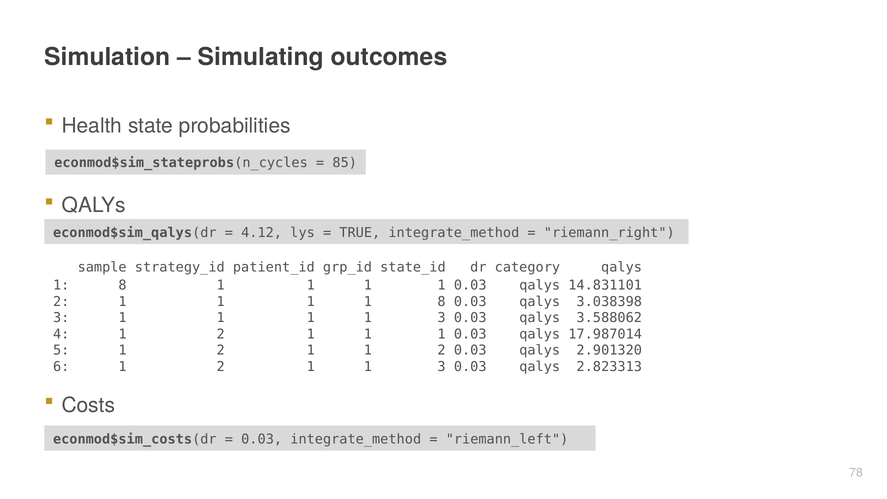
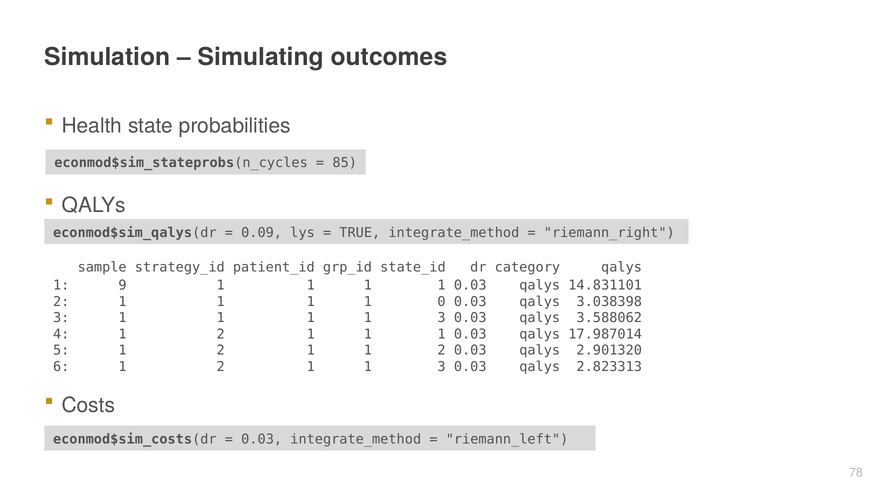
4.12: 4.12 -> 0.09
8 at (123, 285): 8 -> 9
1 1 8: 8 -> 0
